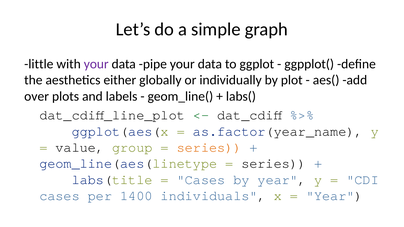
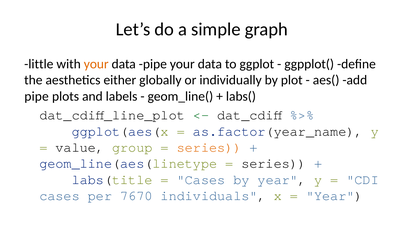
your at (96, 64) colour: purple -> orange
over at (37, 96): over -> pipe
1400: 1400 -> 7670
